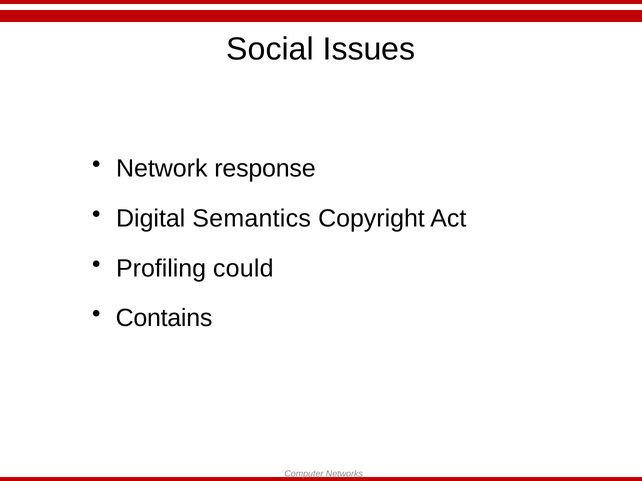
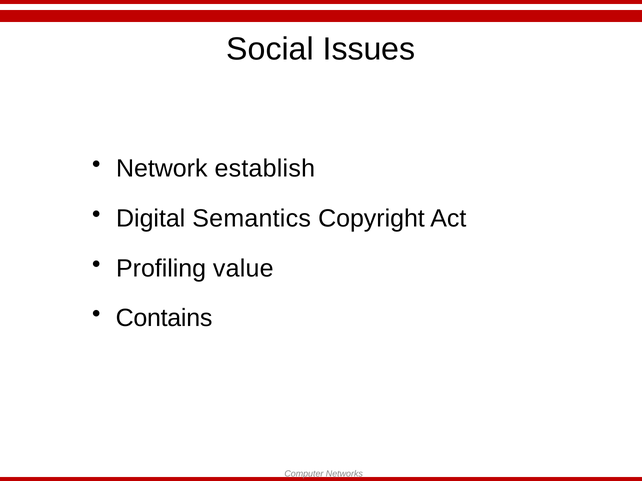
response: response -> establish
could: could -> value
